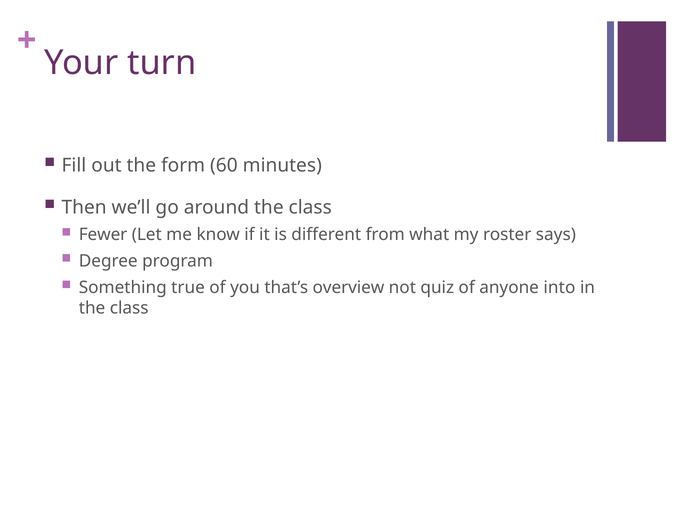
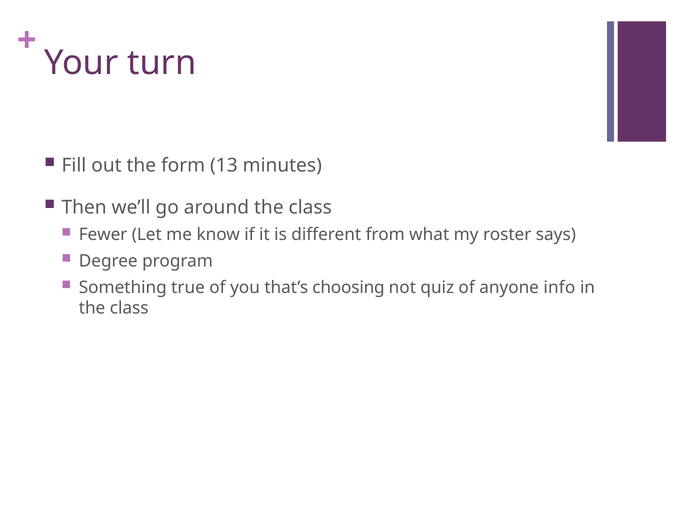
60: 60 -> 13
overview: overview -> choosing
into: into -> info
